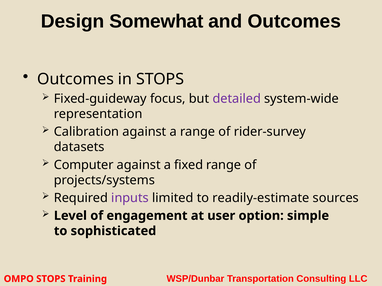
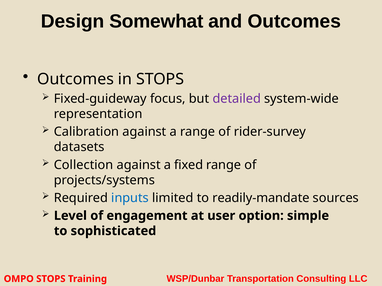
Computer: Computer -> Collection
inputs colour: purple -> blue
readily-estimate: readily-estimate -> readily-mandate
